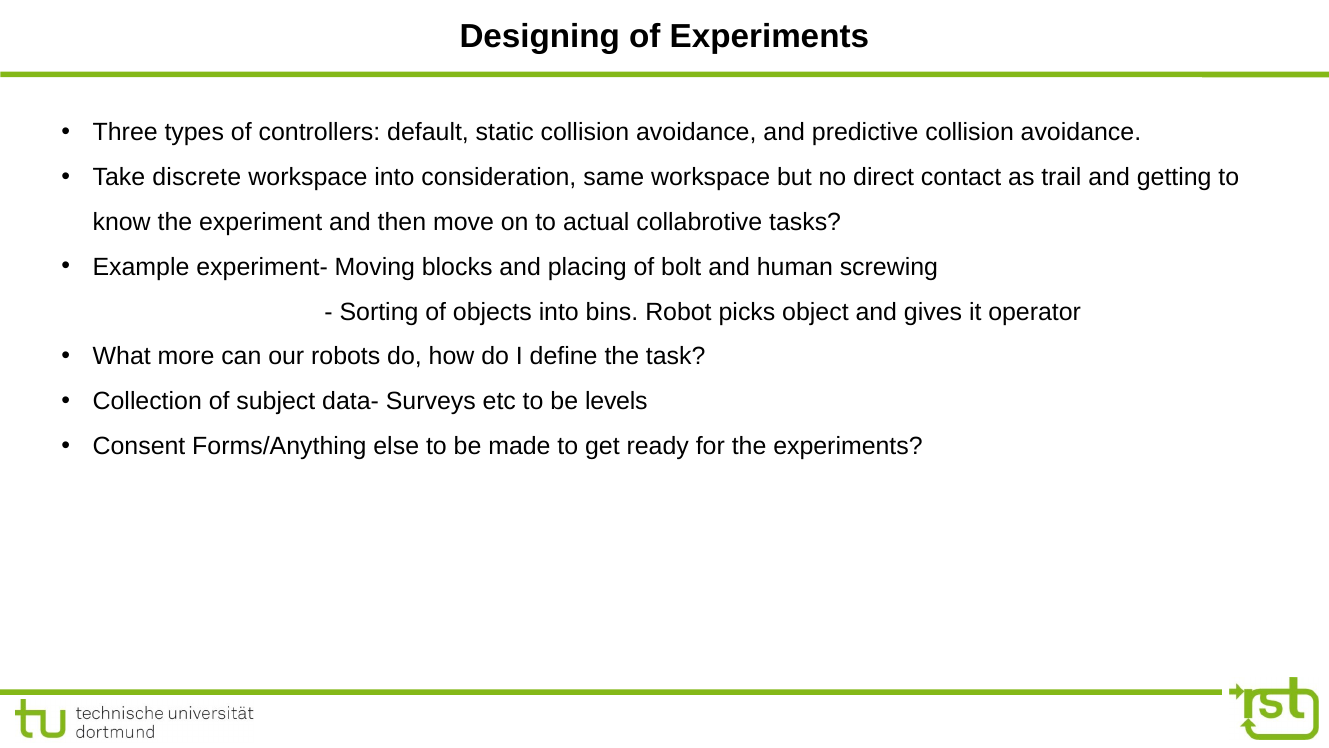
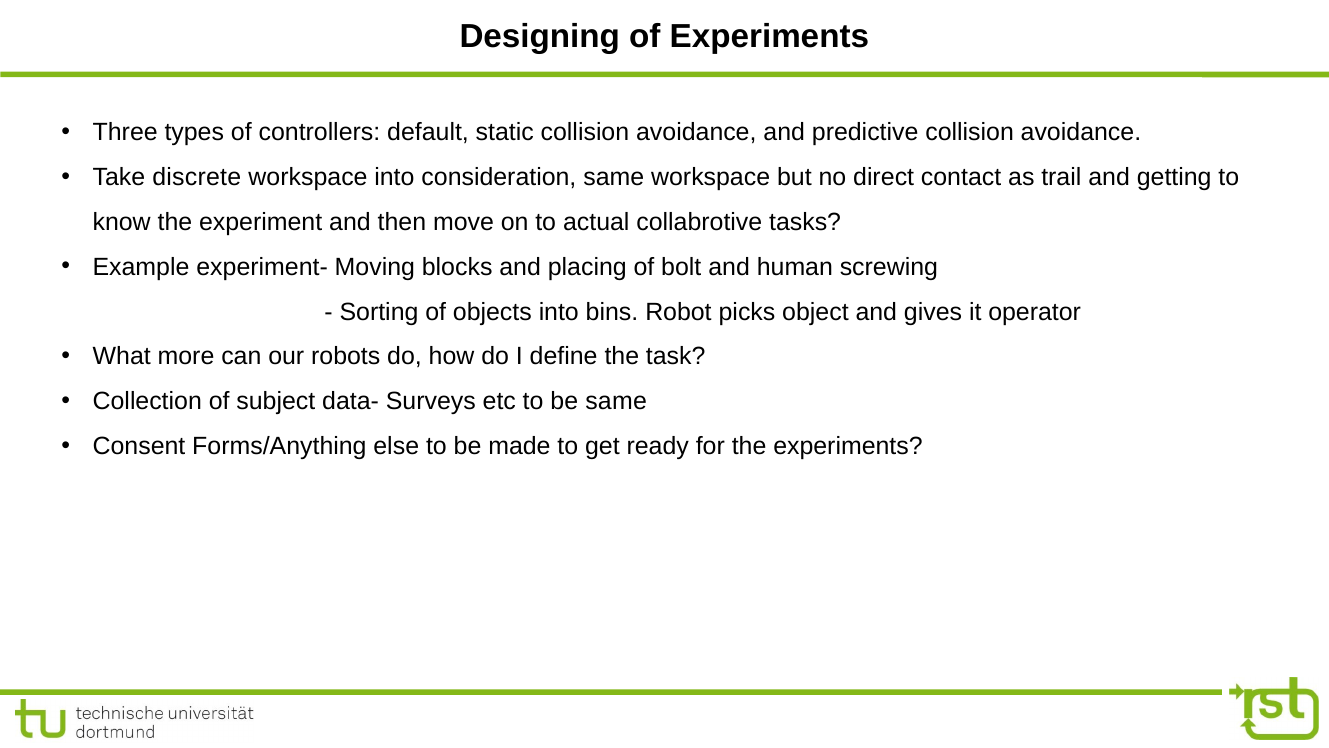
be levels: levels -> same
